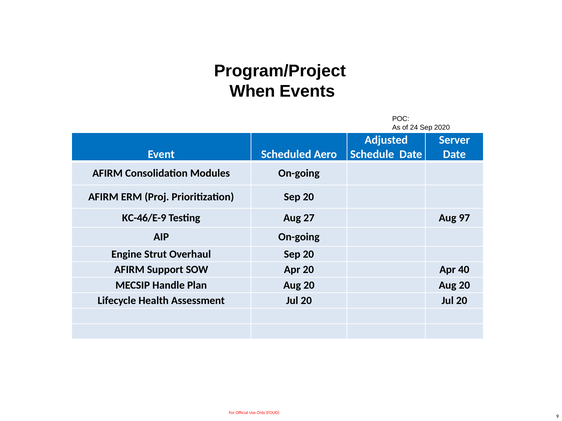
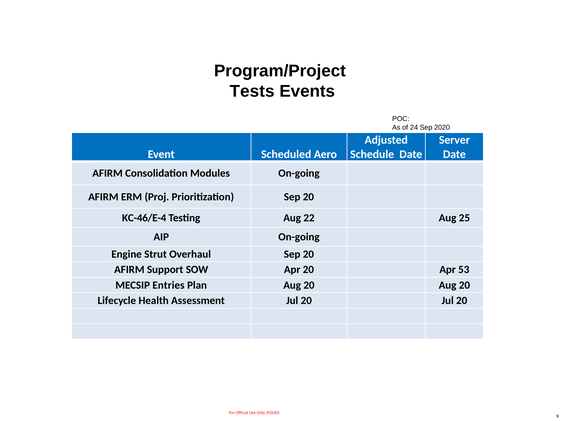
When: When -> Tests
KC-46/E-9: KC-46/E-9 -> KC-46/E-4
27: 27 -> 22
97: 97 -> 25
40: 40 -> 53
Handle: Handle -> Entries
